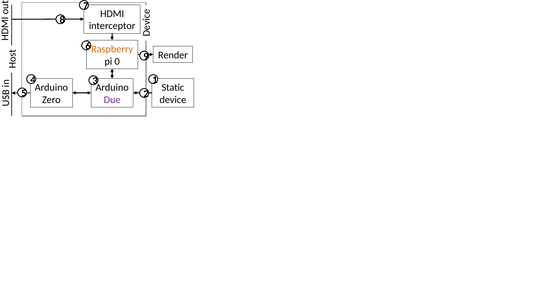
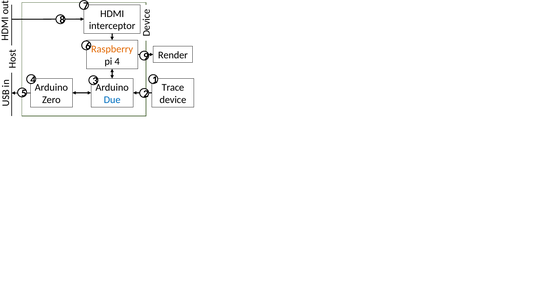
pi 0: 0 -> 4
Static: Static -> Trace
Due colour: purple -> blue
